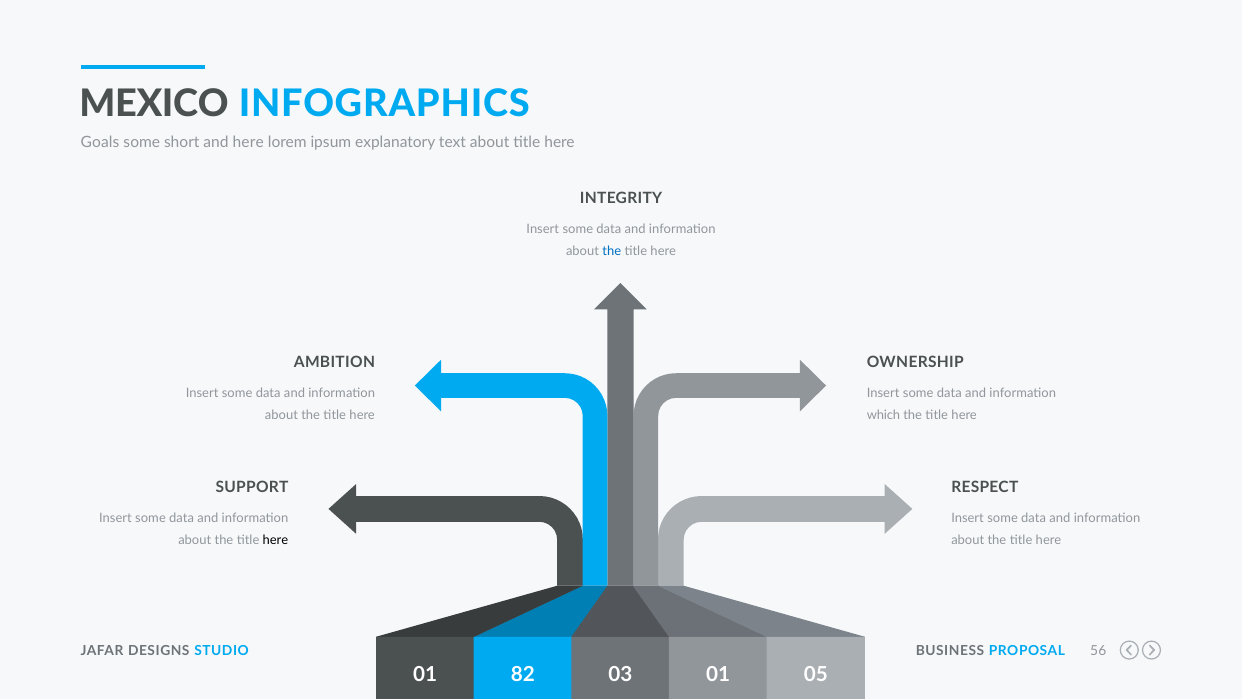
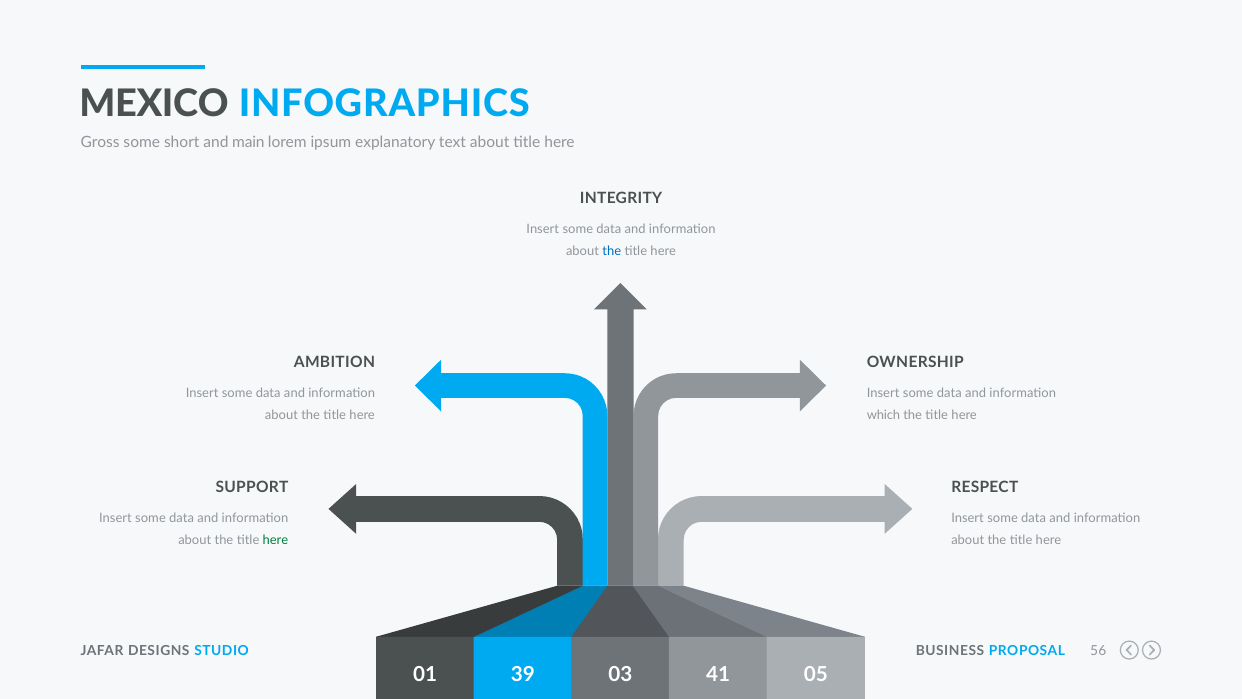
Goals: Goals -> Gross
and here: here -> main
here at (275, 540) colour: black -> green
82: 82 -> 39
03 01: 01 -> 41
